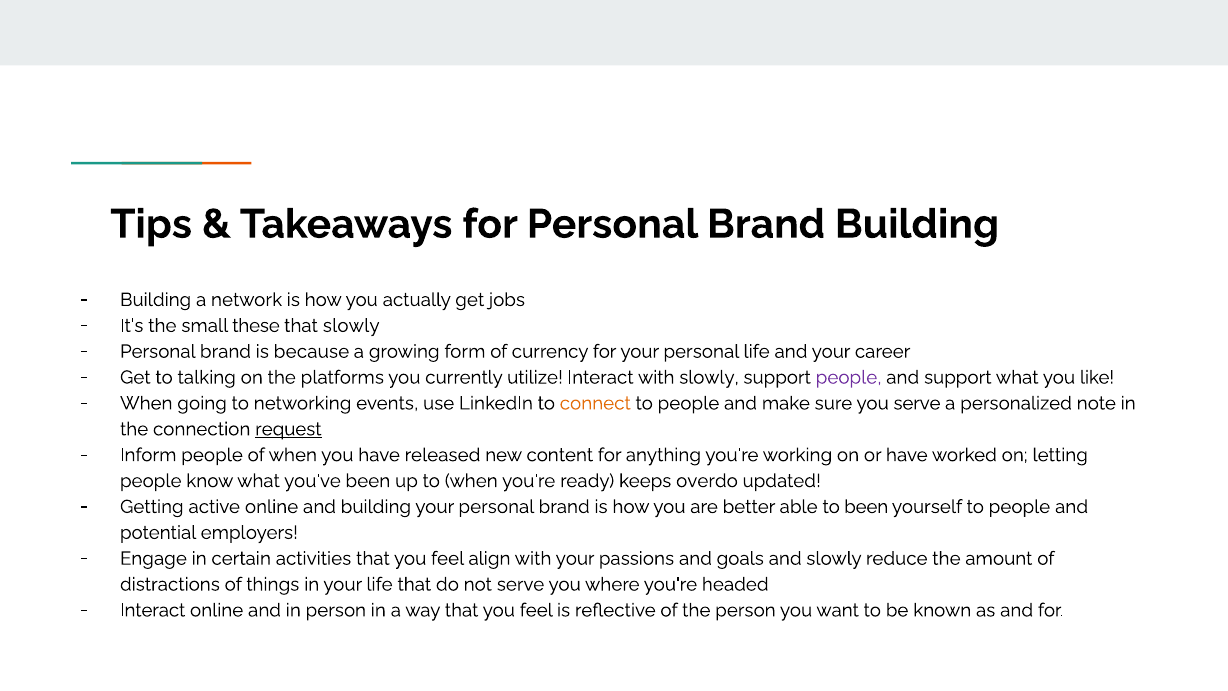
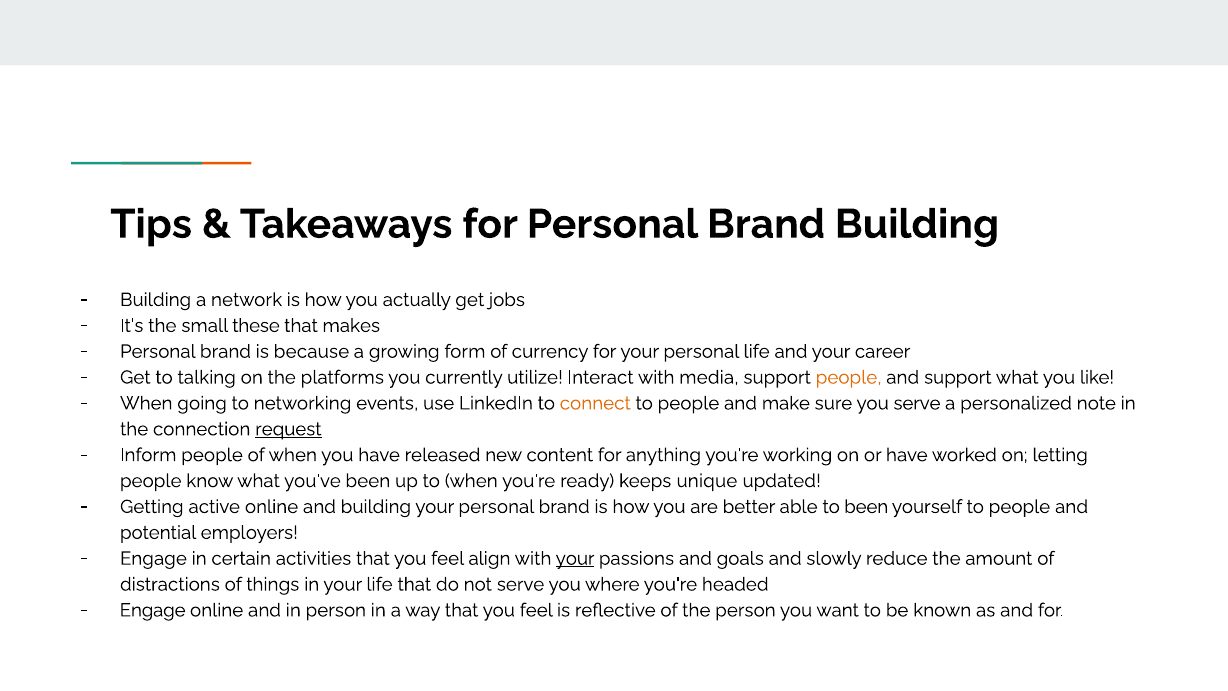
that slowly: slowly -> makes
with slowly: slowly -> media
people at (849, 377) colour: purple -> orange
overdo: overdo -> unique
your at (575, 558) underline: none -> present
Interact at (153, 610): Interact -> Engage
